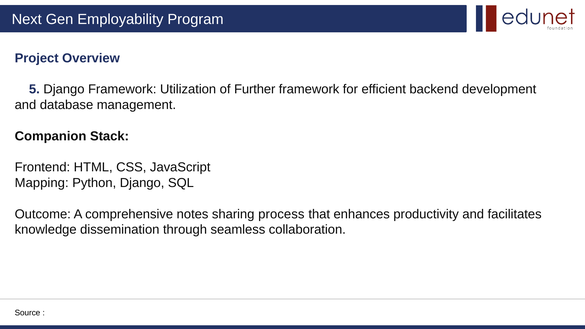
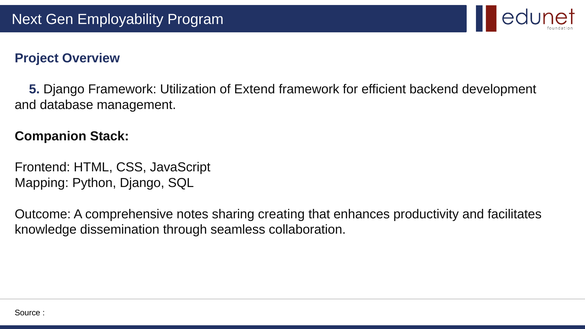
Further: Further -> Extend
process: process -> creating
